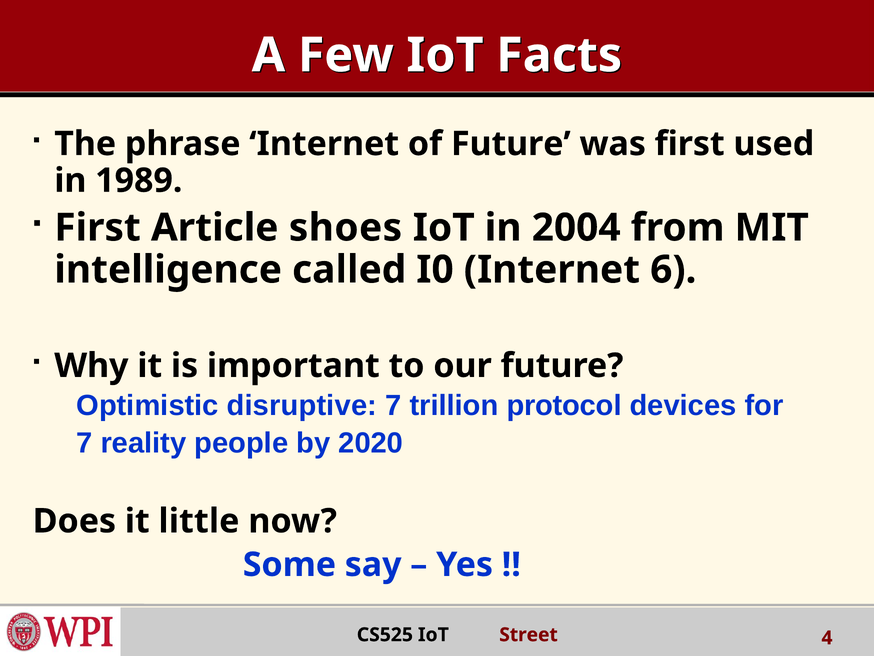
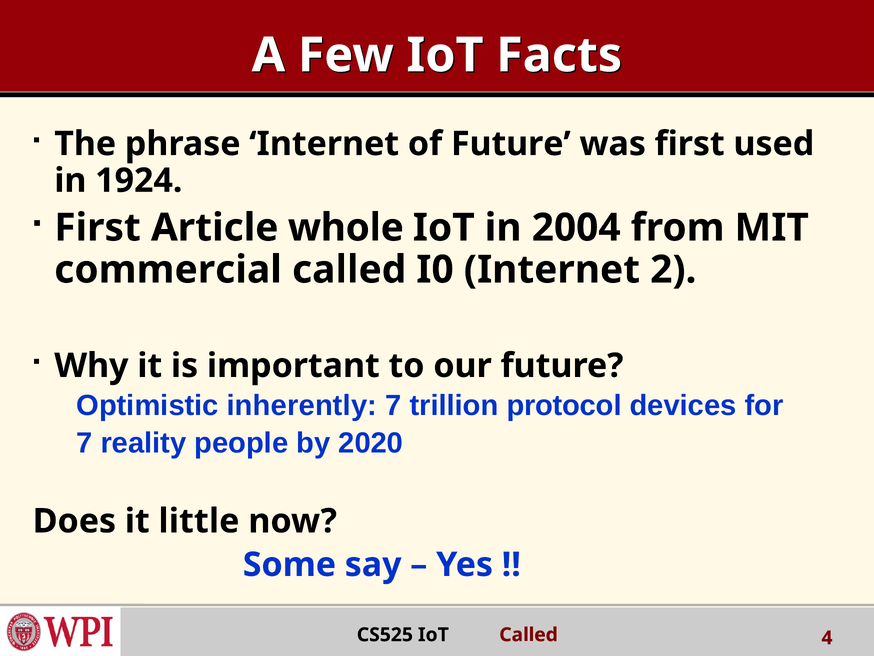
1989: 1989 -> 1924
shoes: shoes -> whole
intelligence: intelligence -> commercial
6: 6 -> 2
disruptive: disruptive -> inherently
IoT Street: Street -> Called
